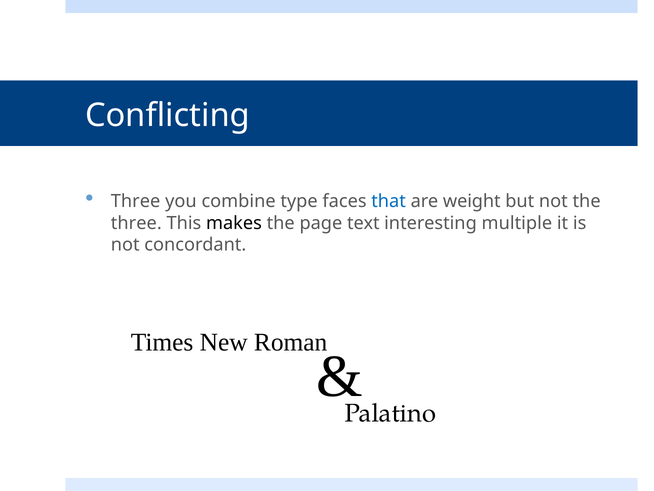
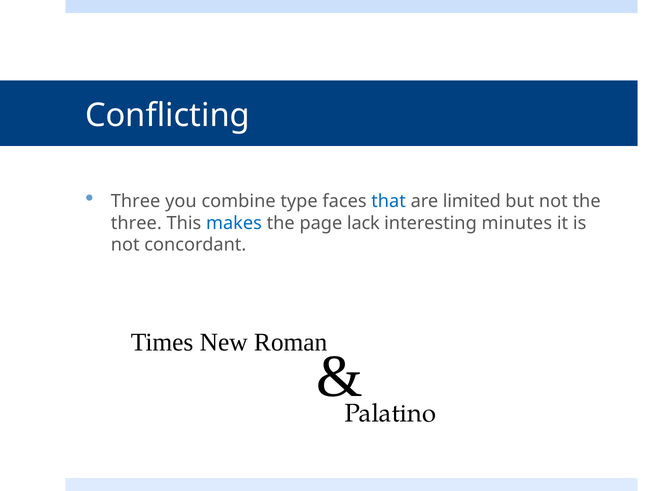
weight: weight -> limited
makes colour: black -> blue
text: text -> lack
multiple: multiple -> minutes
